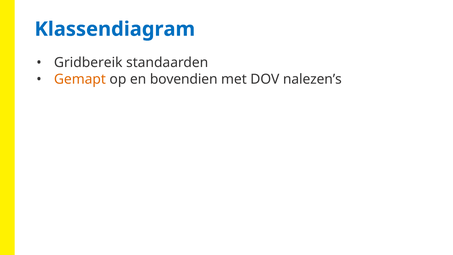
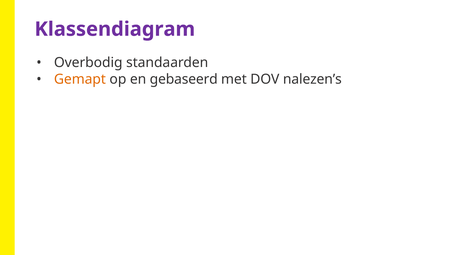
Klassendiagram colour: blue -> purple
Gridbereik: Gridbereik -> Overbodig
bovendien: bovendien -> gebaseerd
